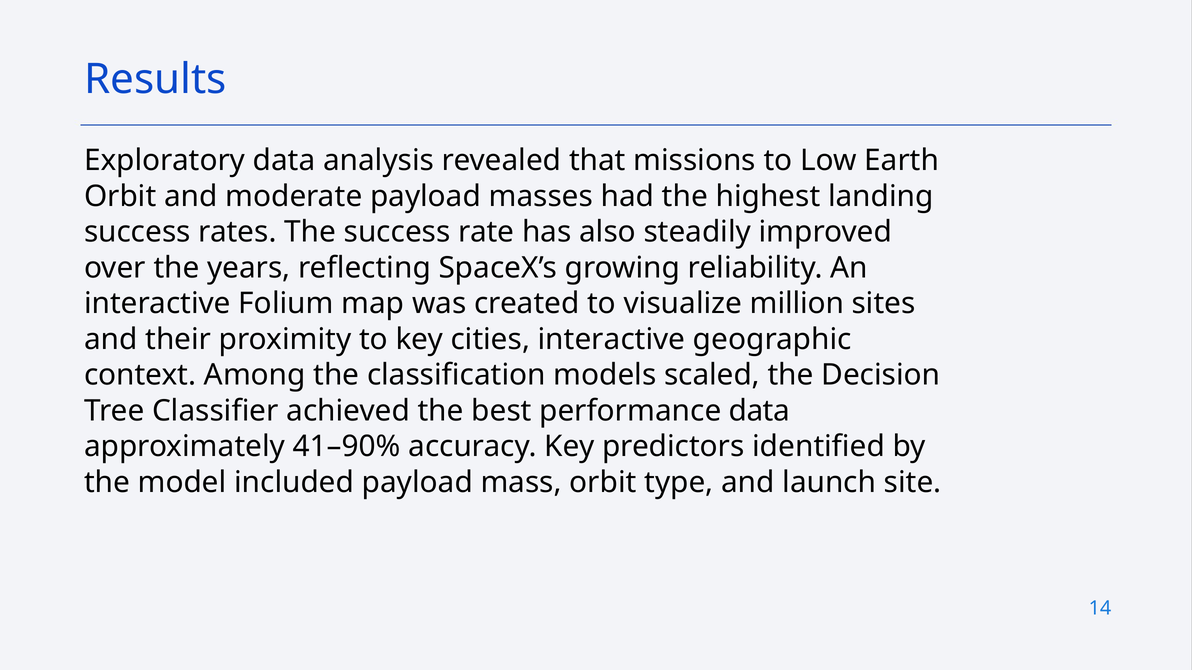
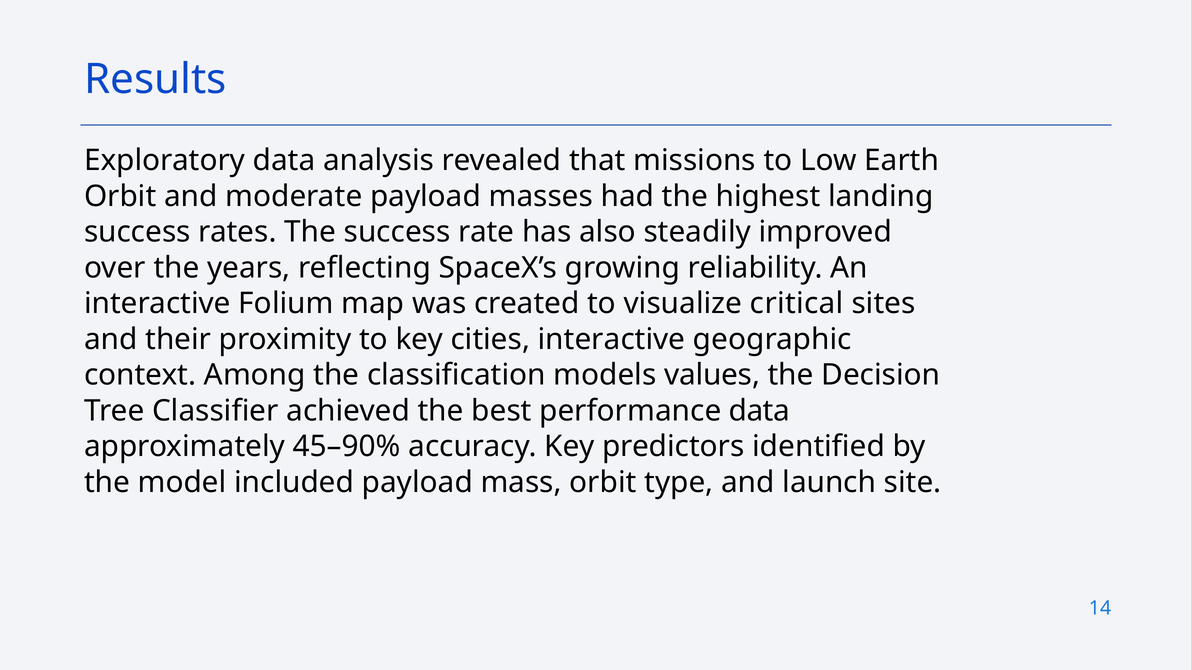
million: million -> critical
scaled: scaled -> values
41–90%: 41–90% -> 45–90%
